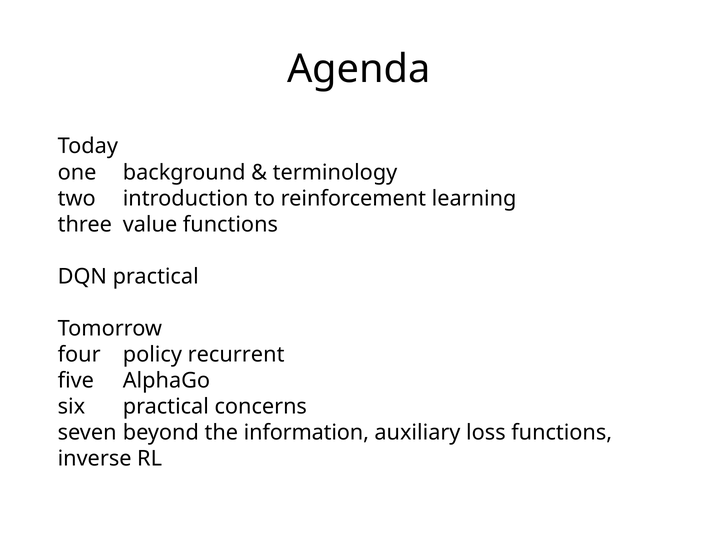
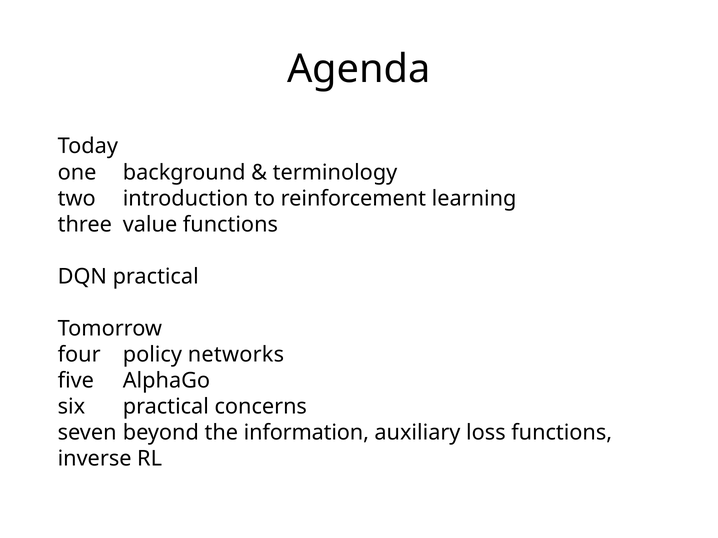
recurrent: recurrent -> networks
